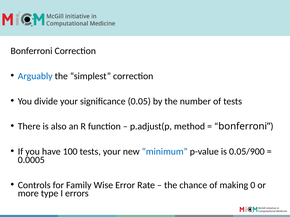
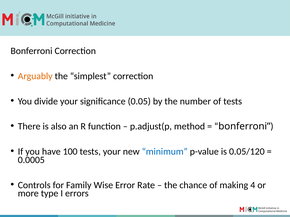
Arguably colour: blue -> orange
0.05/900: 0.05/900 -> 0.05/120
0: 0 -> 4
